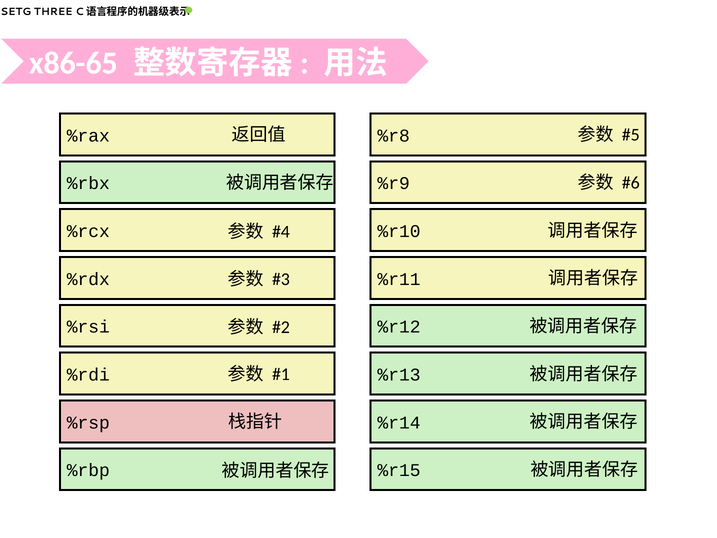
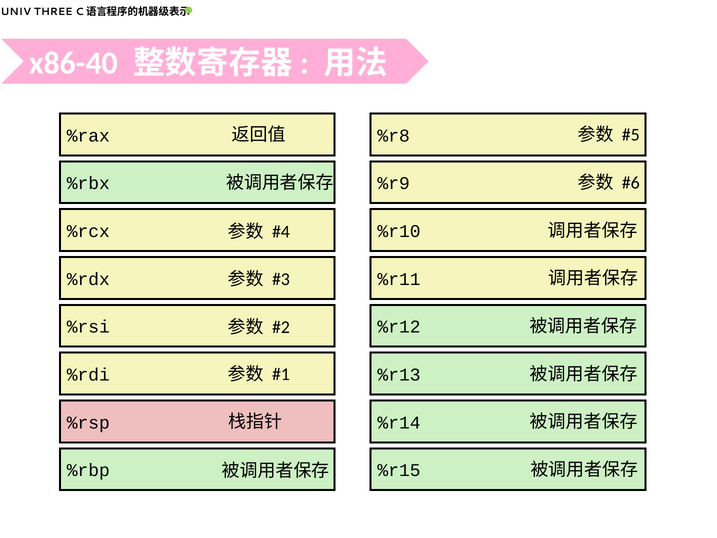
SETG: SETG -> UNIV
x86-65: x86-65 -> x86-40
